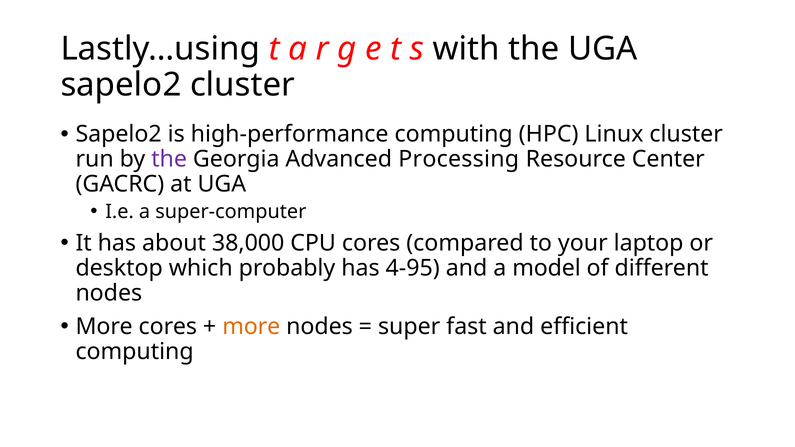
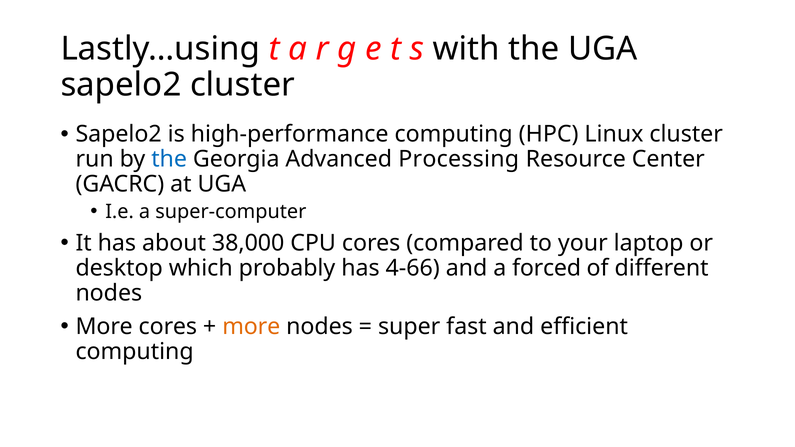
the at (169, 159) colour: purple -> blue
4-95: 4-95 -> 4-66
model: model -> forced
